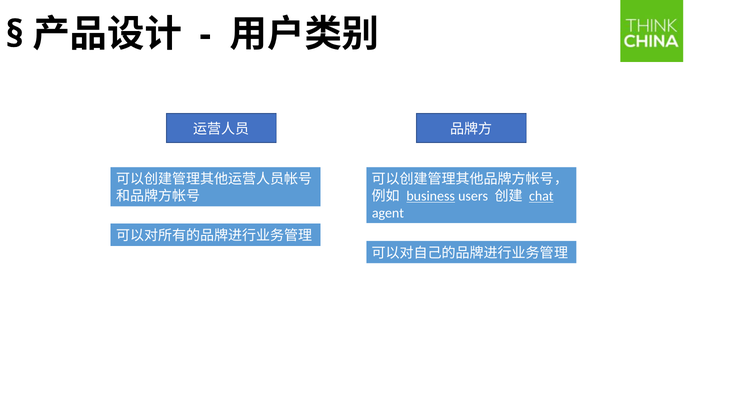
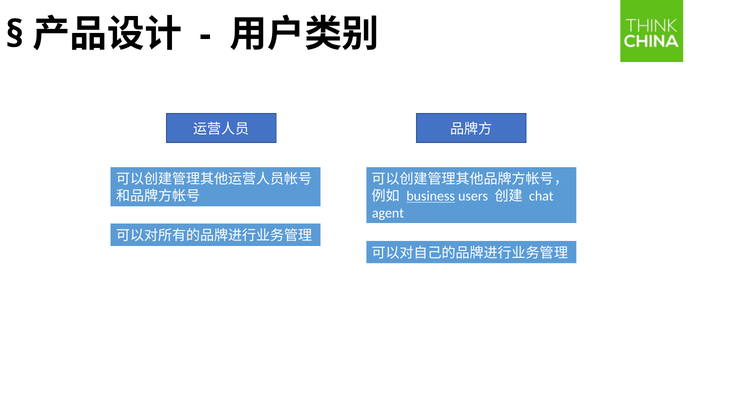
chat underline: present -> none
